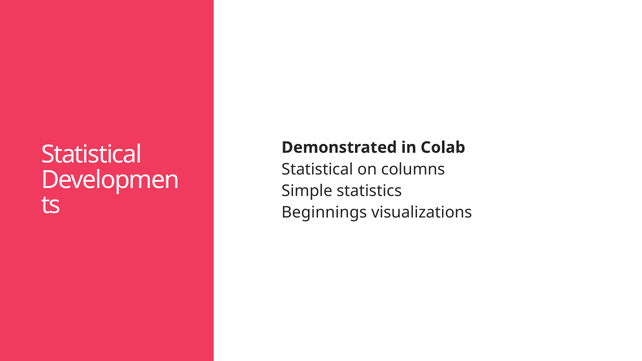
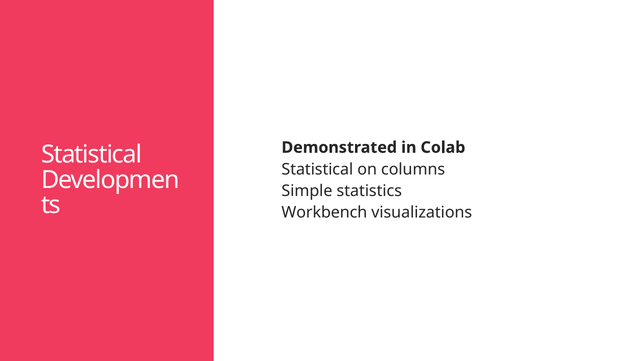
Beginnings: Beginnings -> Workbench
